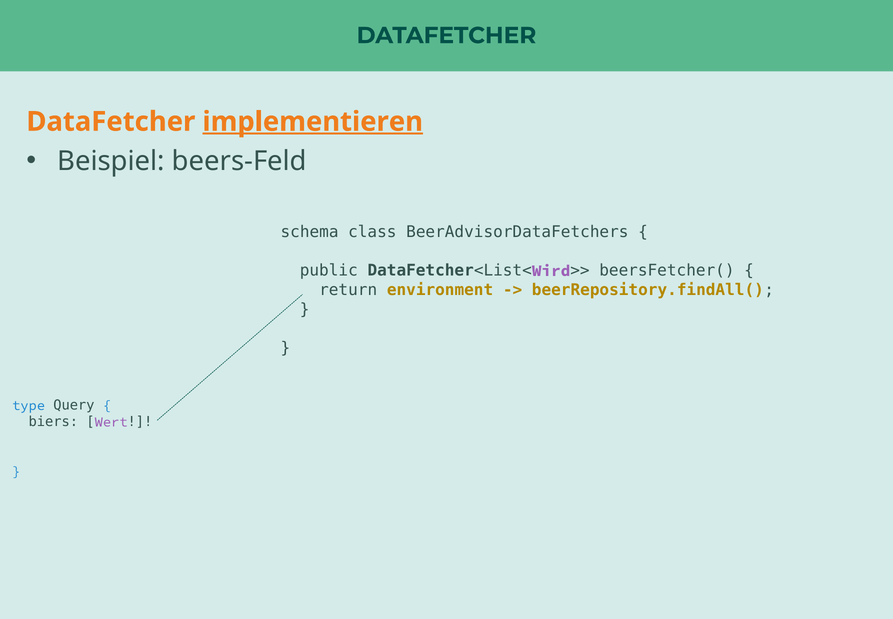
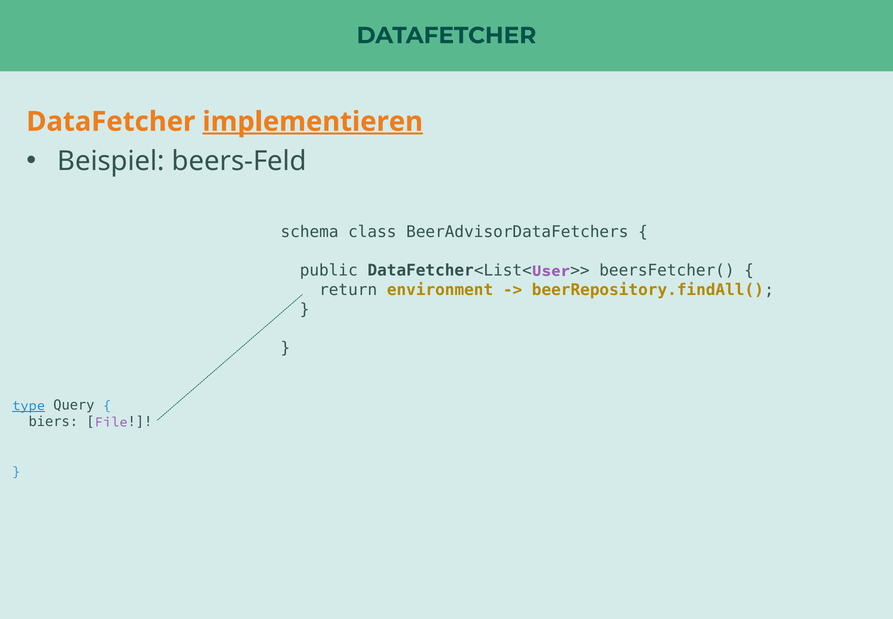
Wird: Wird -> User
type underline: none -> present
Wert: Wert -> File
